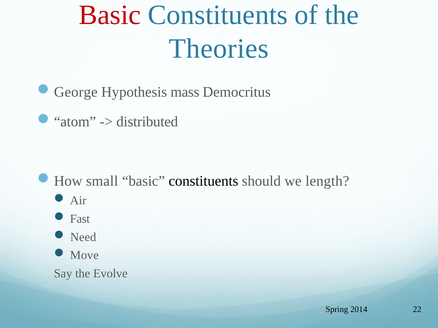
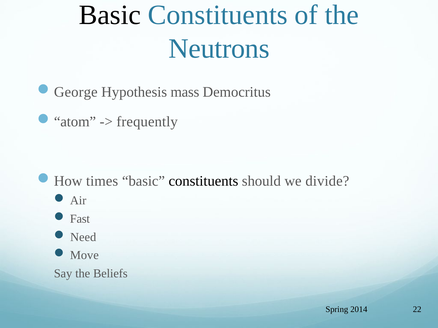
Basic at (110, 15) colour: red -> black
Theories: Theories -> Neutrons
distributed: distributed -> frequently
small: small -> times
length: length -> divide
Evolve: Evolve -> Beliefs
